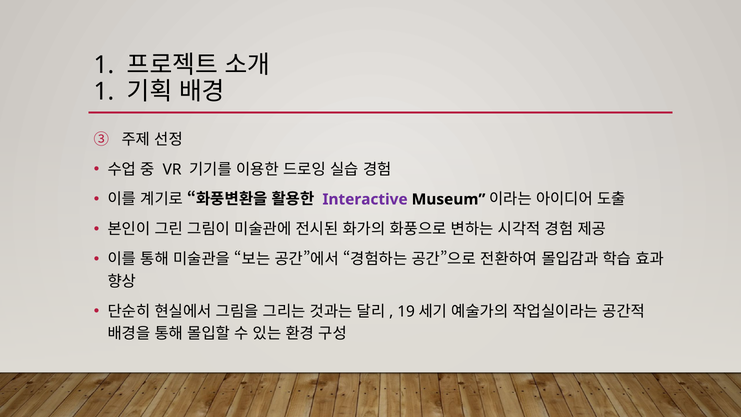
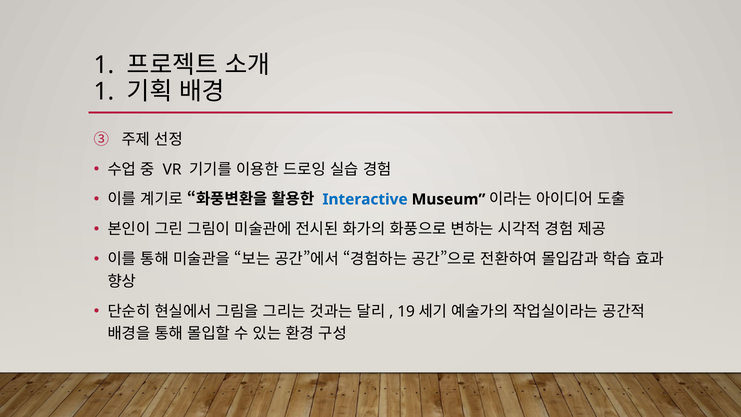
Interactive colour: purple -> blue
